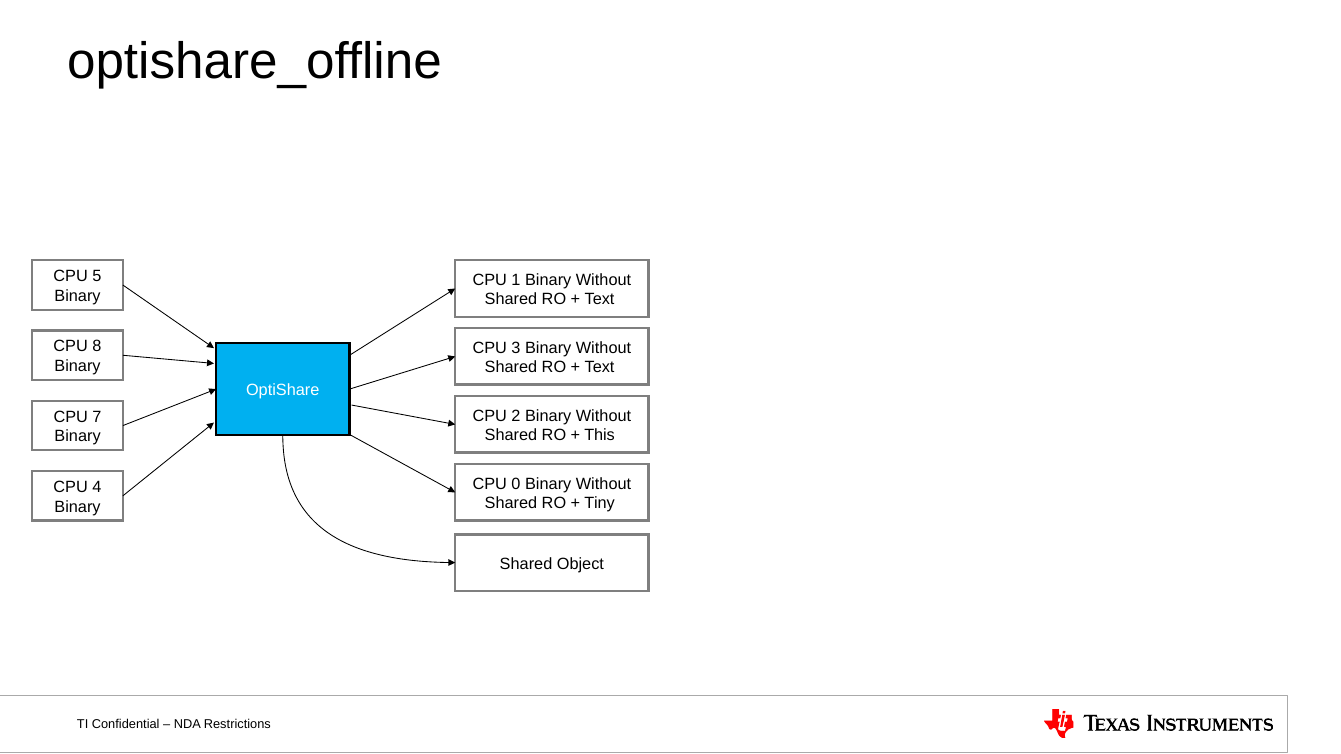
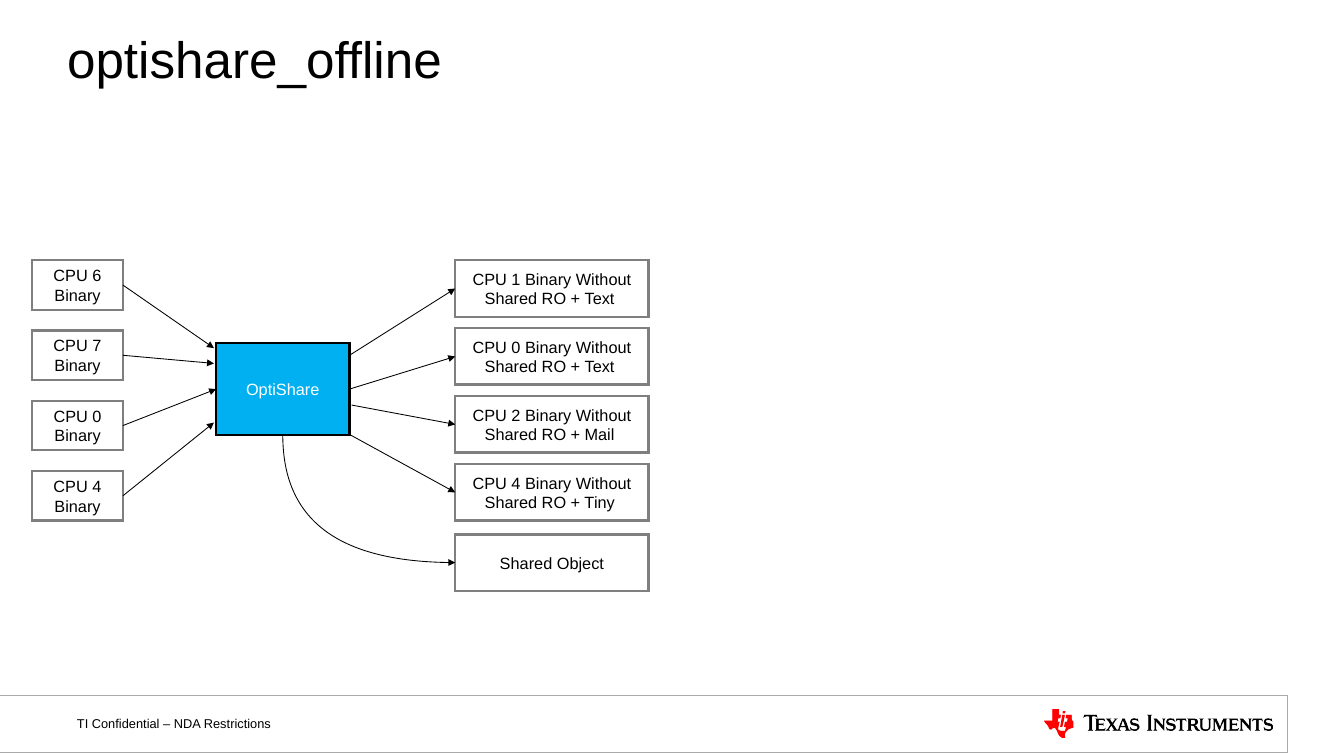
5: 5 -> 6
8: 8 -> 7
3 at (516, 348): 3 -> 0
7 at (97, 417): 7 -> 0
This: This -> Mail
0 at (516, 484): 0 -> 4
